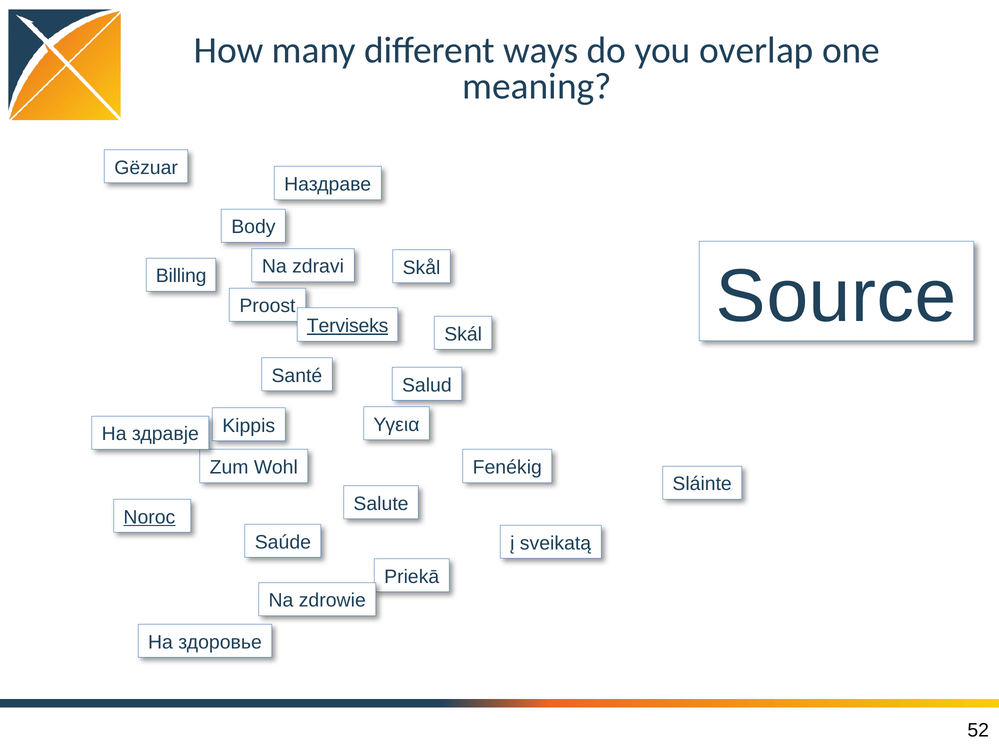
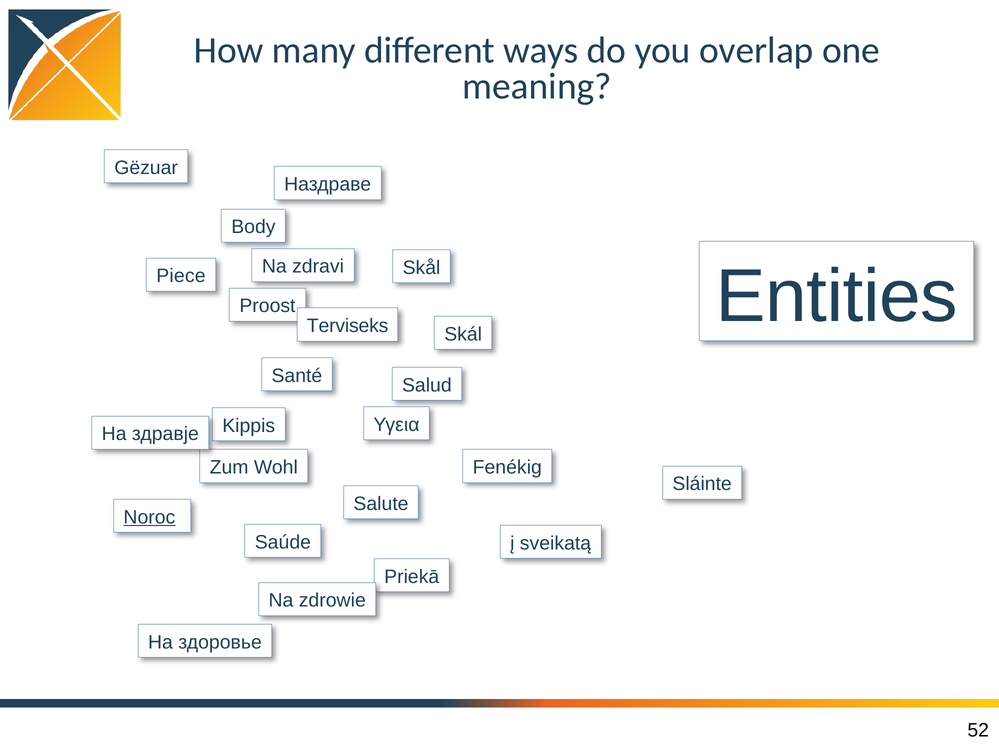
Source: Source -> Entities
Billing: Billing -> Piece
Terviseks underline: present -> none
